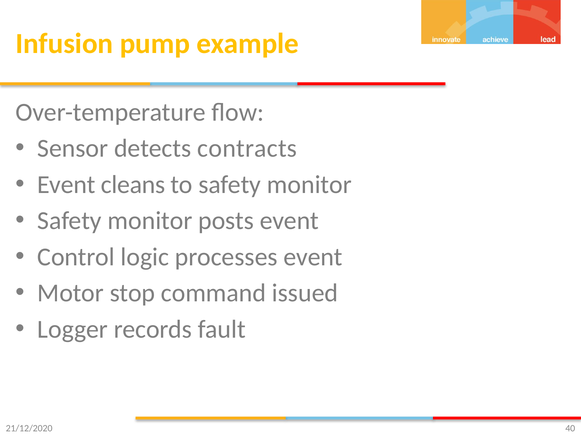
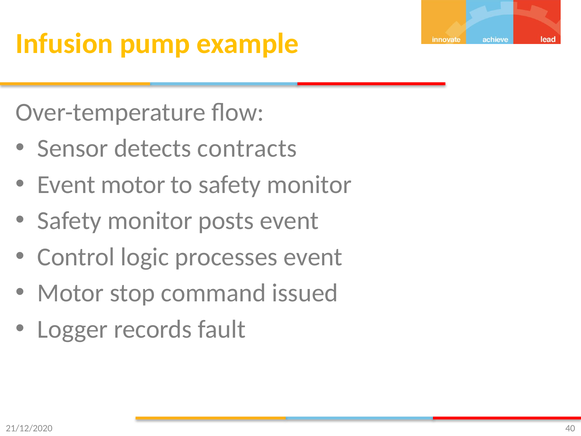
Event cleans: cleans -> motor
